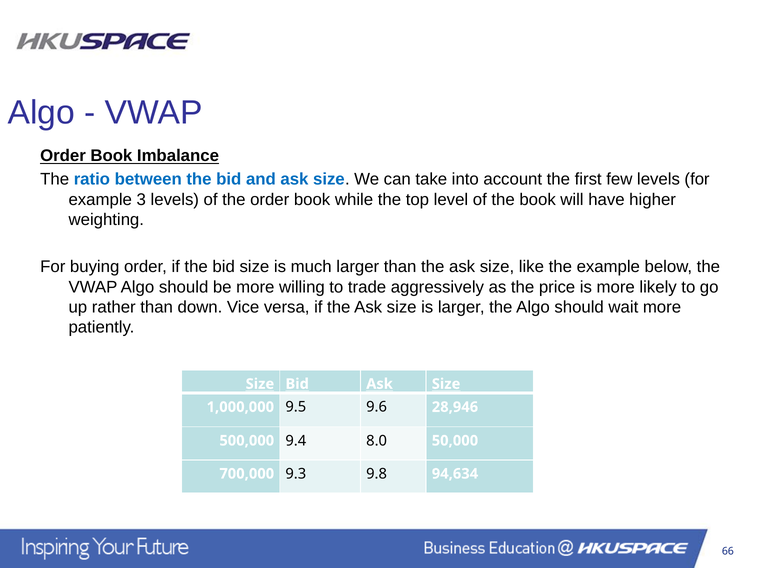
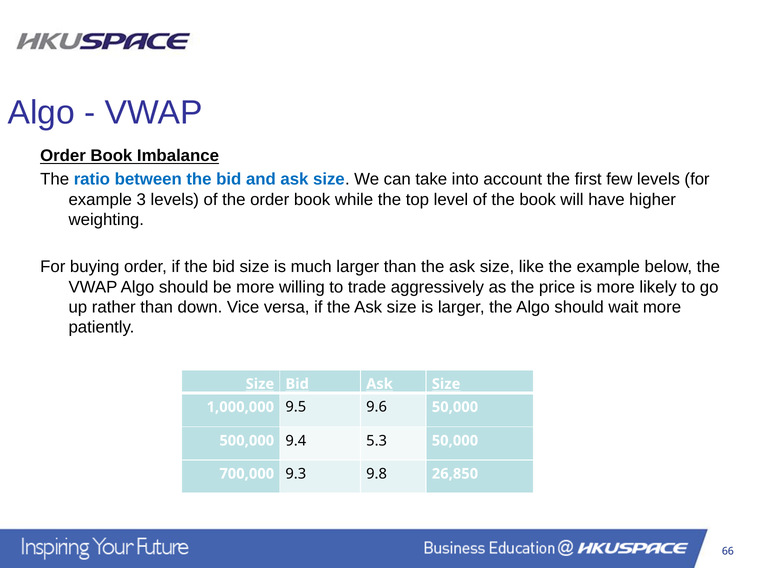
9.6 28,946: 28,946 -> 50,000
8.0: 8.0 -> 5.3
94,634: 94,634 -> 26,850
